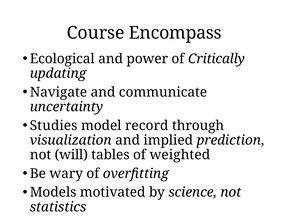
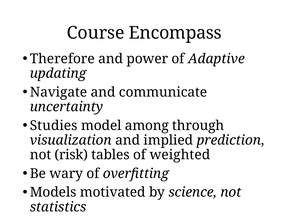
Ecological: Ecological -> Therefore
Critically: Critically -> Adaptive
record: record -> among
will: will -> risk
